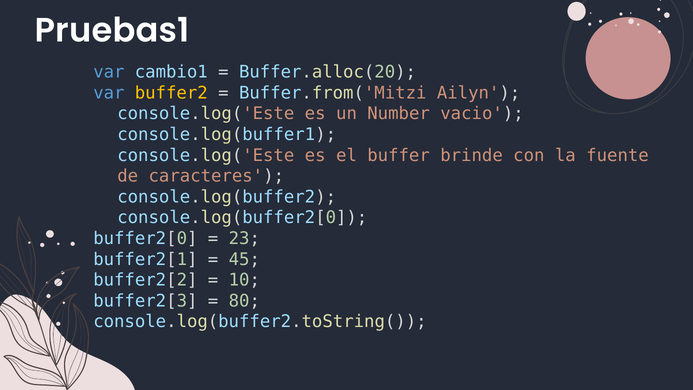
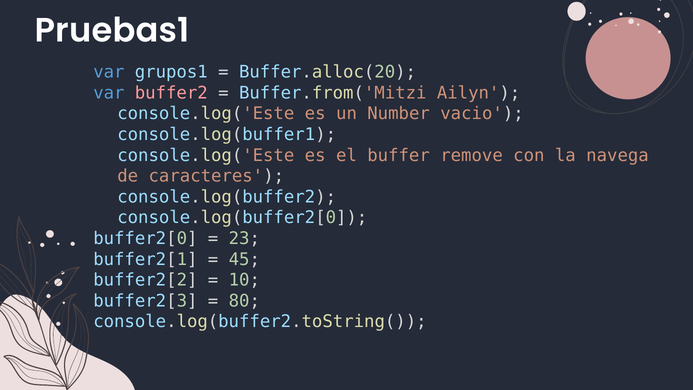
cambio1: cambio1 -> grupos1
buffer2 colour: yellow -> pink
brinde: brinde -> remove
fuente: fuente -> navega
